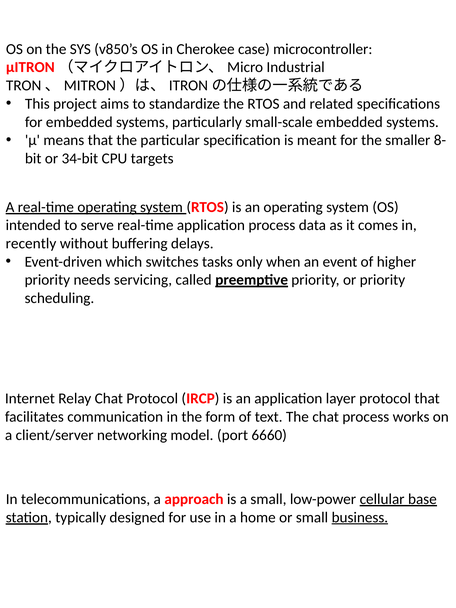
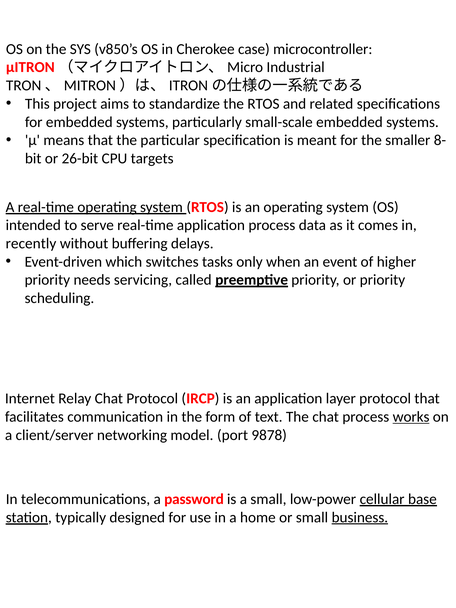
34-bit: 34-bit -> 26-bit
works underline: none -> present
6660: 6660 -> 9878
approach: approach -> password
